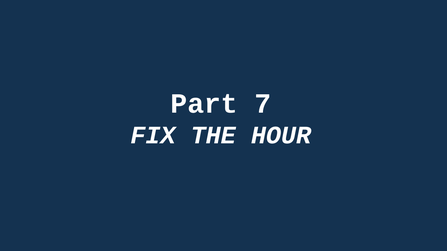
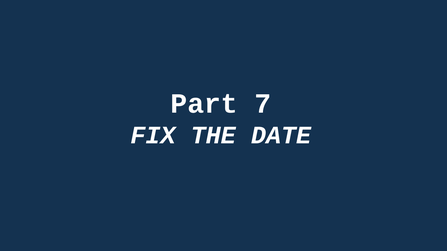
HOUR: HOUR -> DATE
